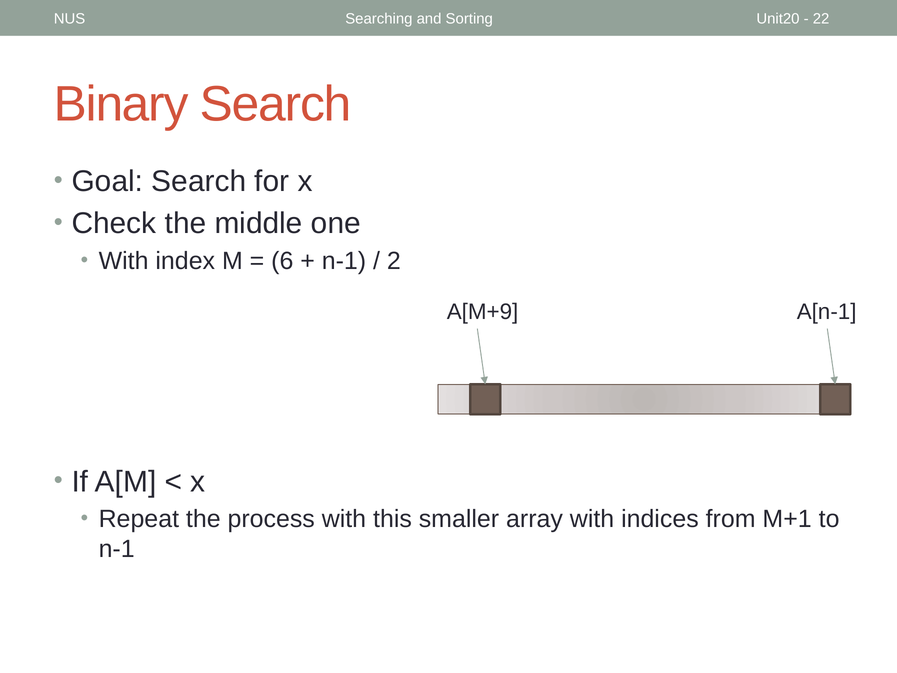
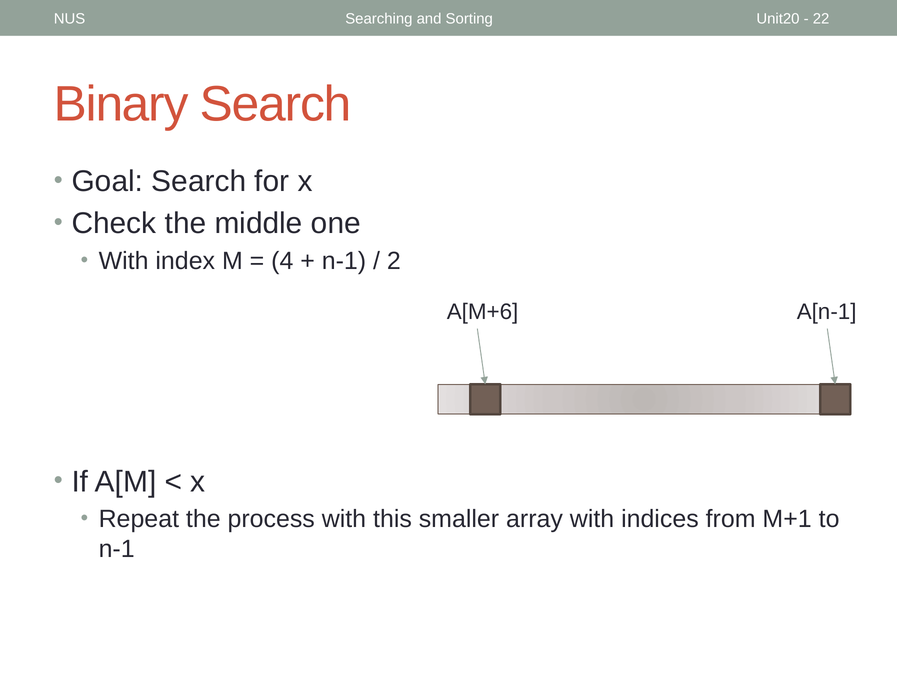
6: 6 -> 4
A[M+9: A[M+9 -> A[M+6
